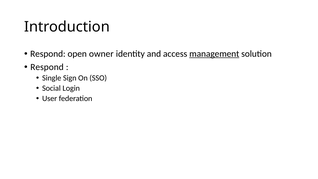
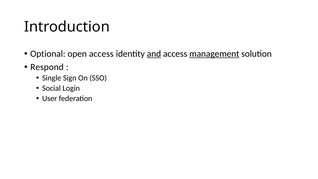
Respond at (48, 54): Respond -> Optional
open owner: owner -> access
and underline: none -> present
